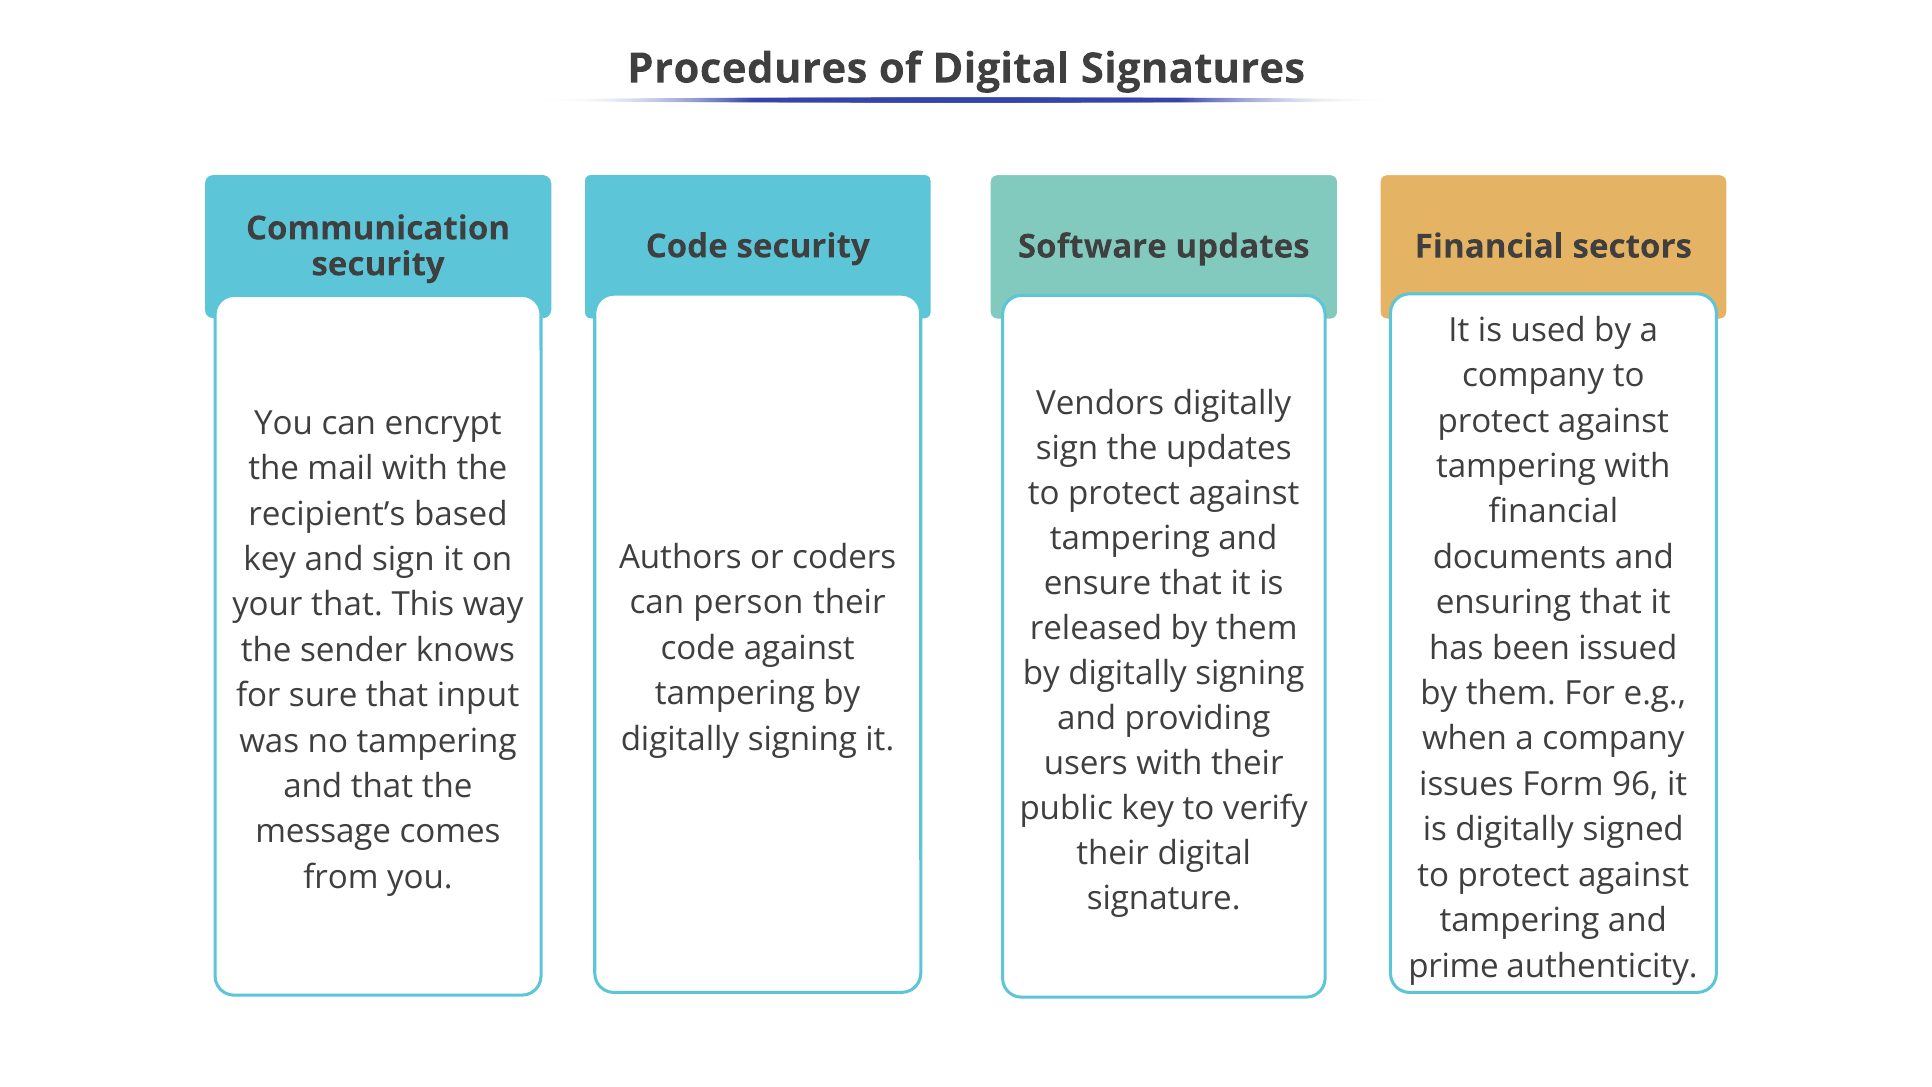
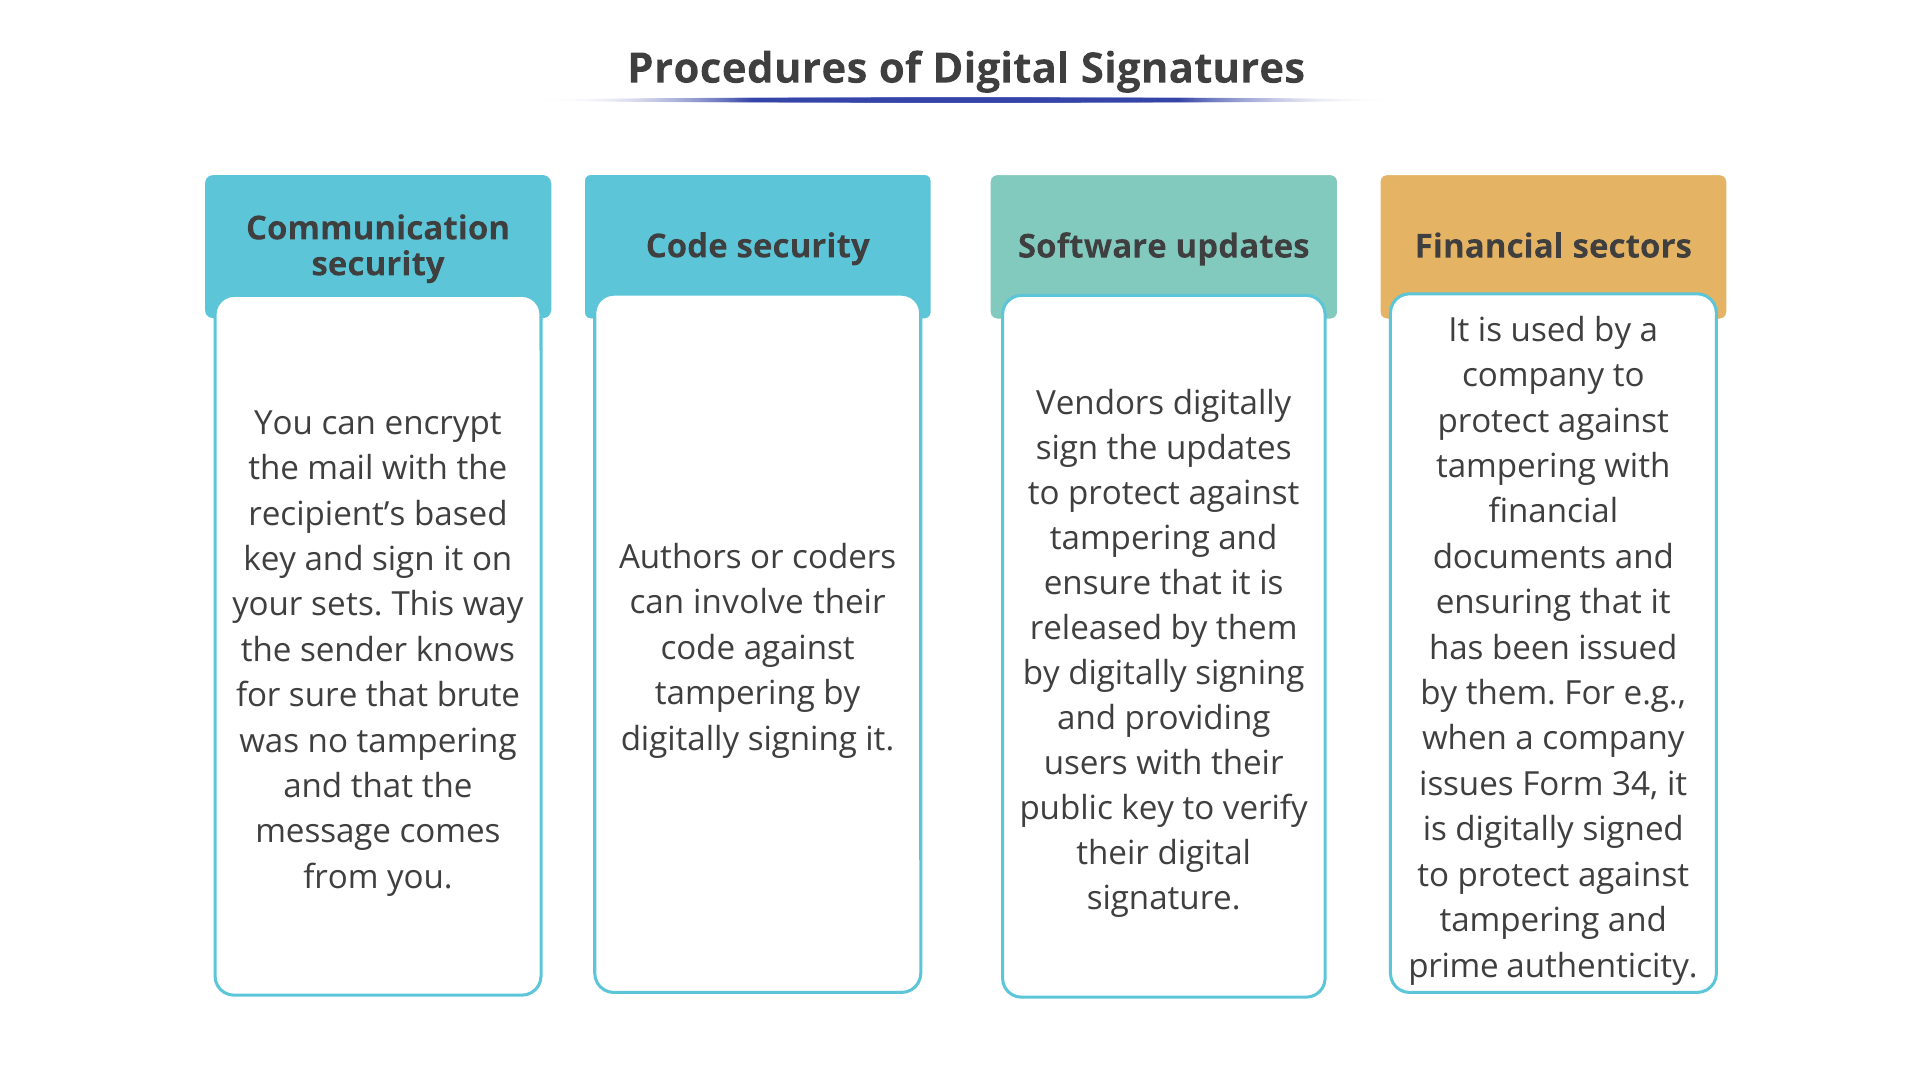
person: person -> involve
your that: that -> sets
input: input -> brute
96: 96 -> 34
